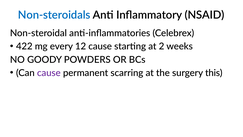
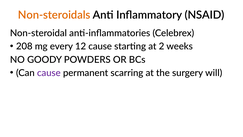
Non-steroidals colour: blue -> orange
422: 422 -> 208
this: this -> will
